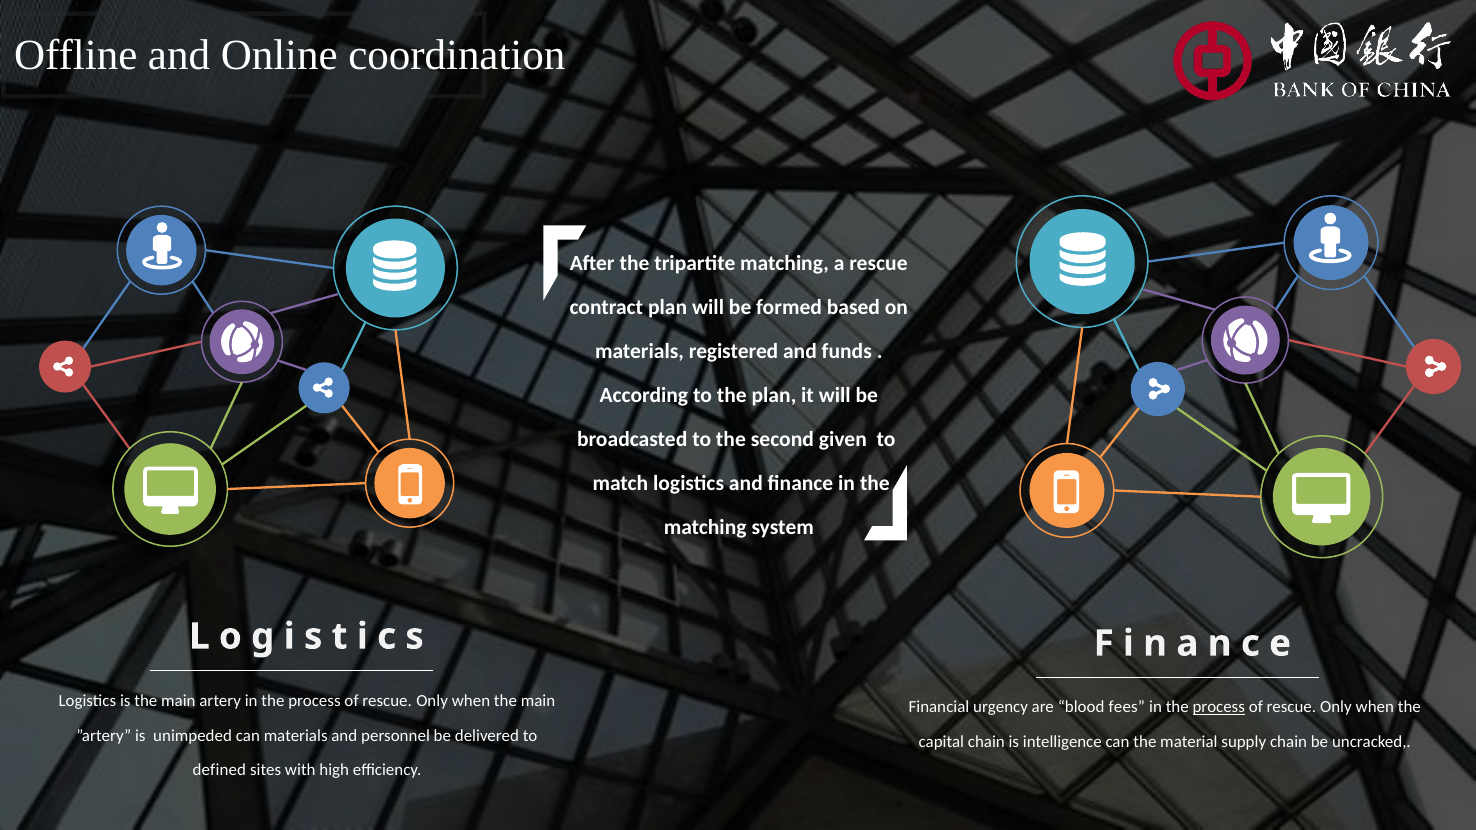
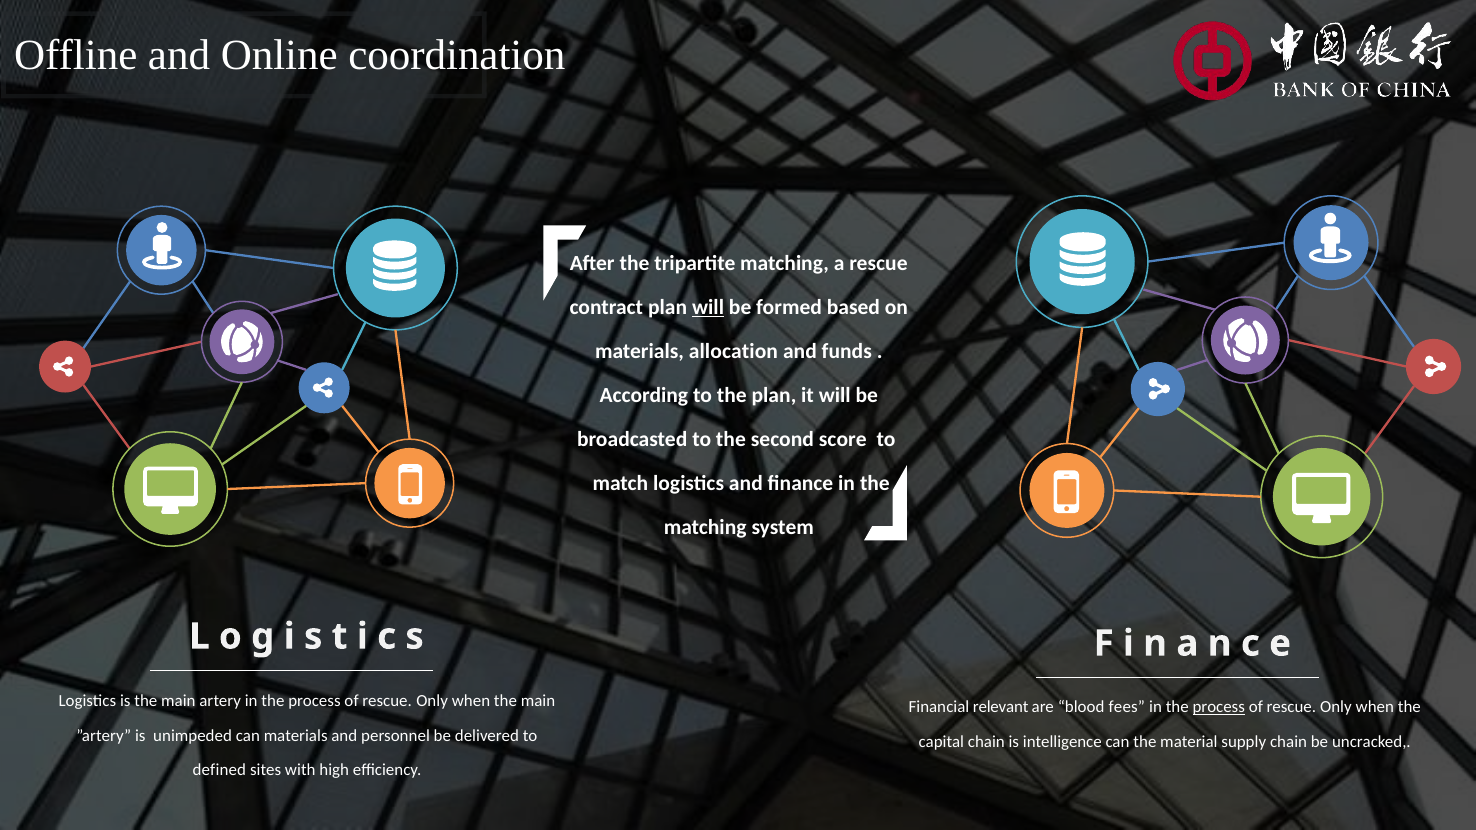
will at (708, 308) underline: none -> present
registered: registered -> allocation
given: given -> score
urgency: urgency -> relevant
